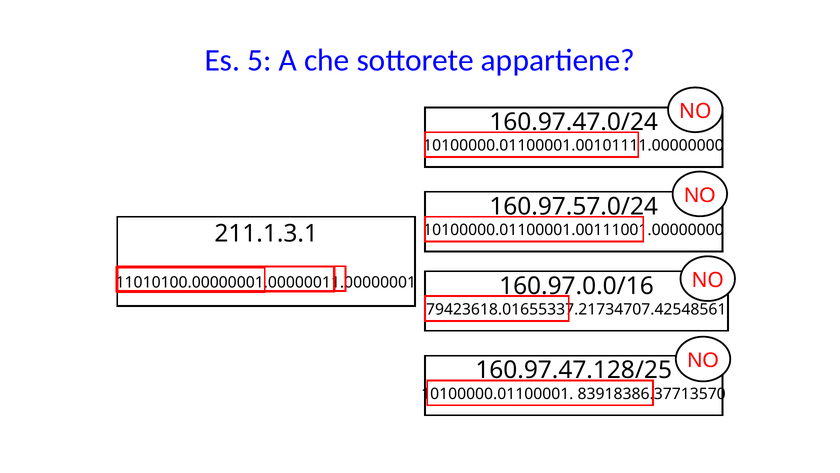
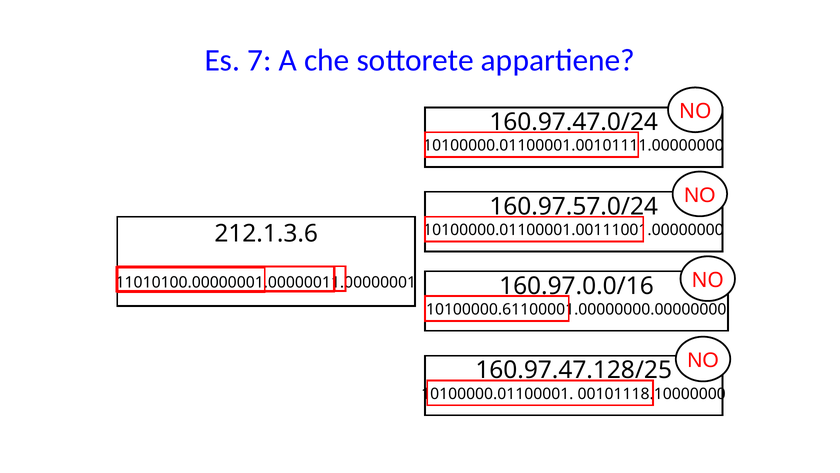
5: 5 -> 7
211.1.3.1: 211.1.3.1 -> 212.1.3.6
79423618.01655337.21734707.42548561: 79423618.01655337.21734707.42548561 -> 10100000.61100001.00000000.00000000
83918386.37713570: 83918386.37713570 -> 00101118.10000000
